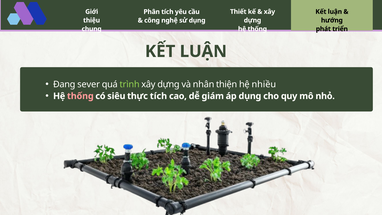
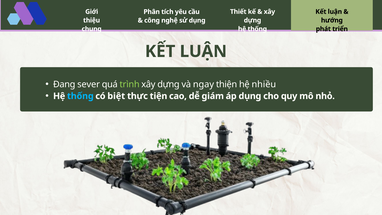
nhân: nhân -> ngay
thống at (80, 96) colour: pink -> light blue
siêu: siêu -> biệt
thực tích: tích -> tiện
